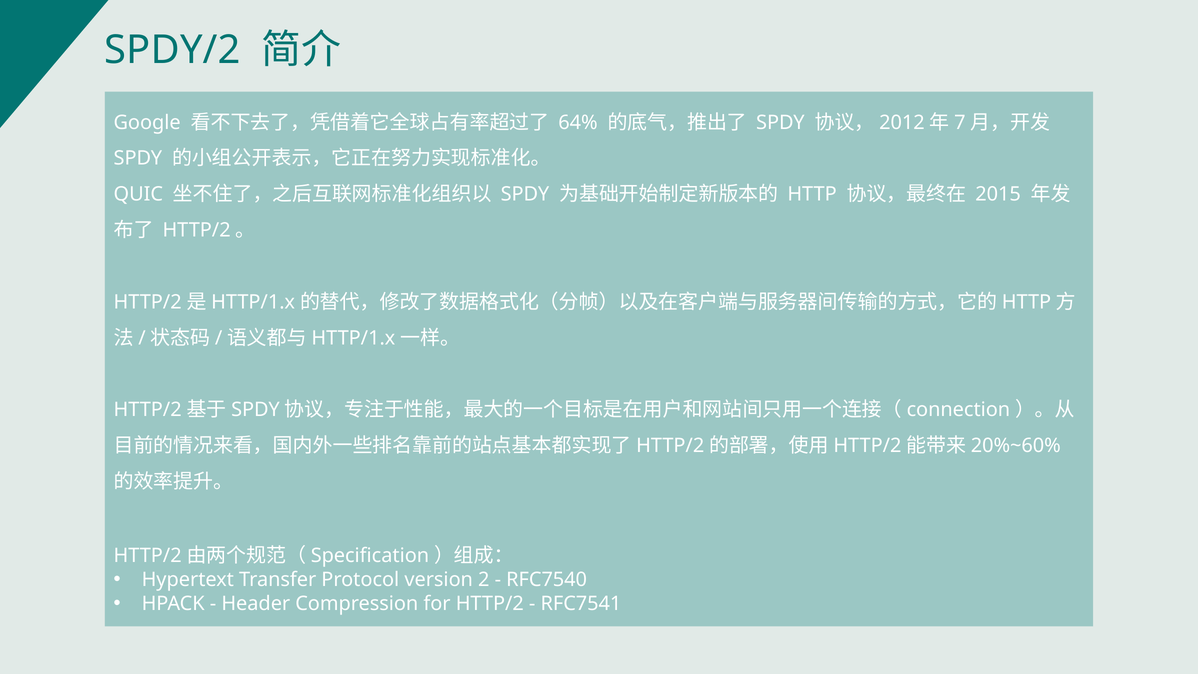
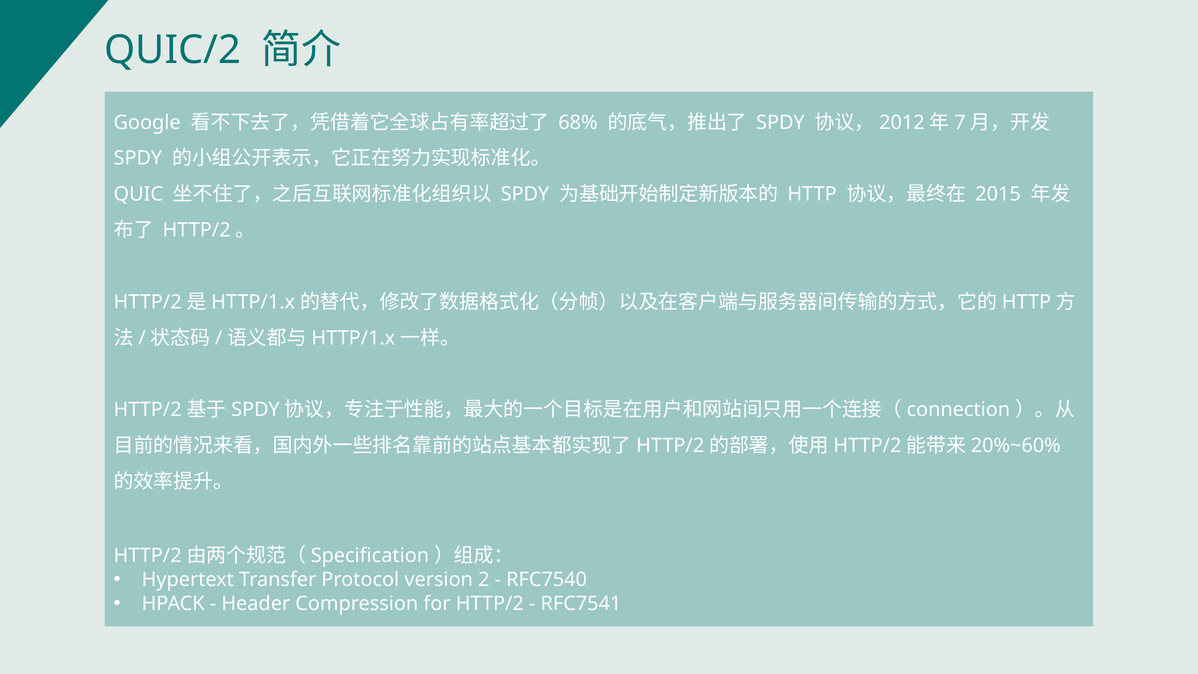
SPDY/2: SPDY/2 -> QUIC/2
64%: 64% -> 68%
